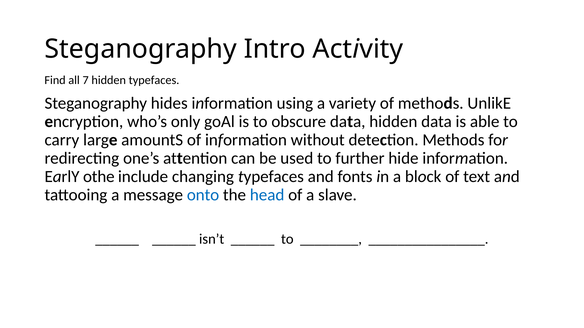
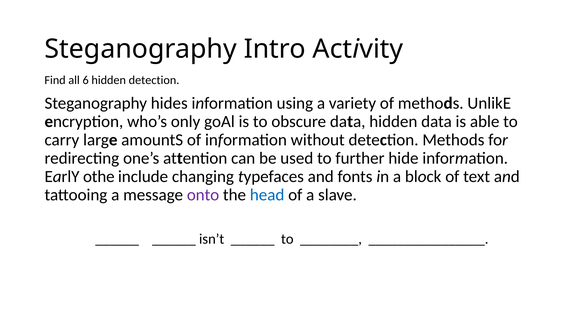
7: 7 -> 6
hidden typefaces: typefaces -> detection
onto colour: blue -> purple
